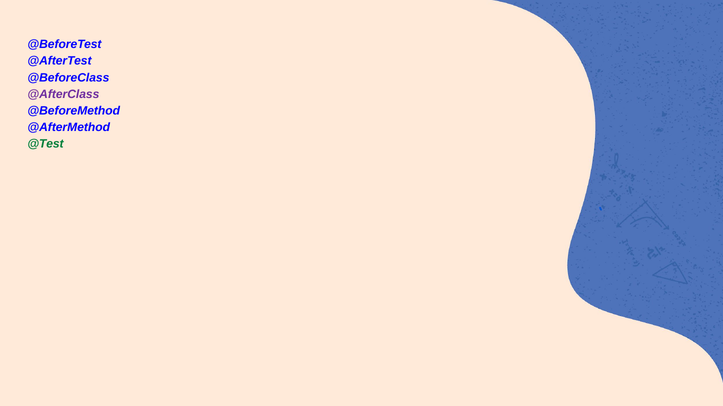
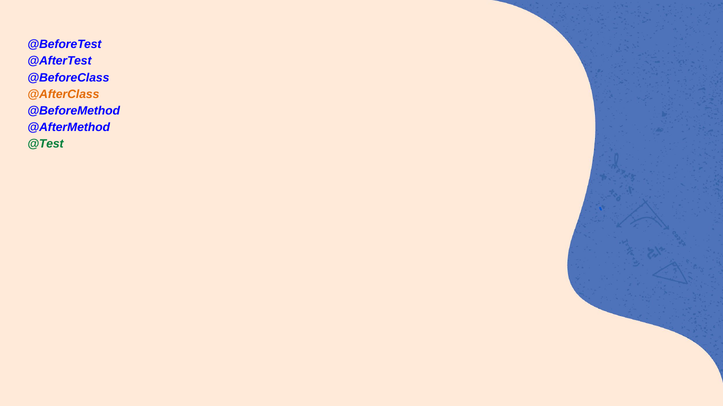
@AfterClass colour: purple -> orange
